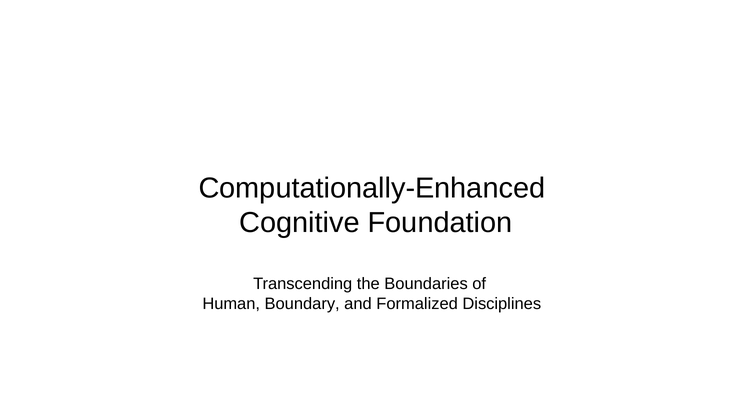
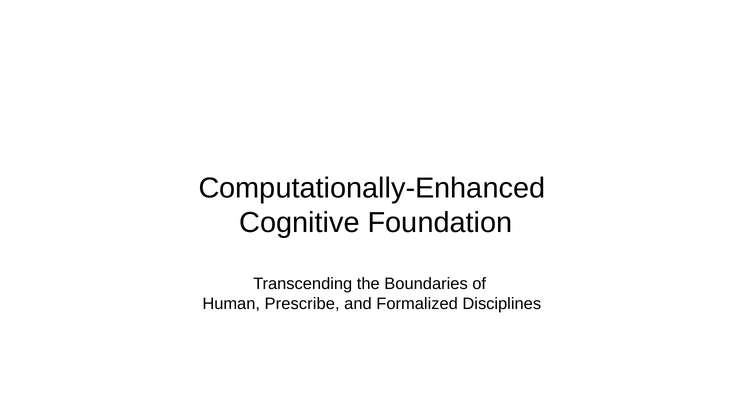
Boundary: Boundary -> Prescribe
